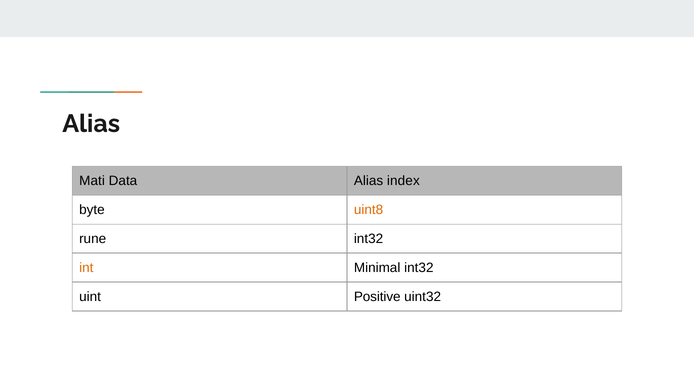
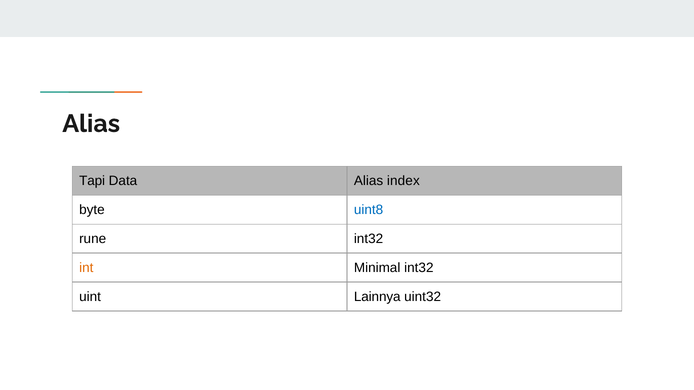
Mati: Mati -> Tapi
uint8 colour: orange -> blue
Positive: Positive -> Lainnya
